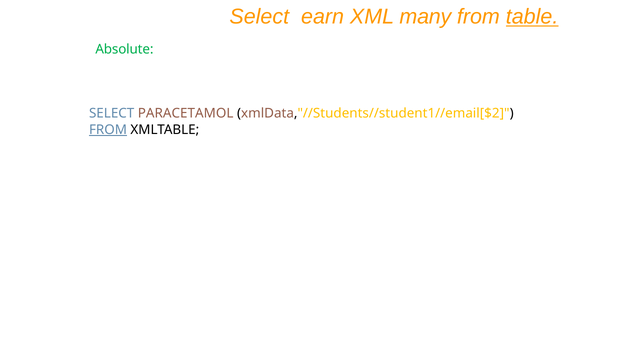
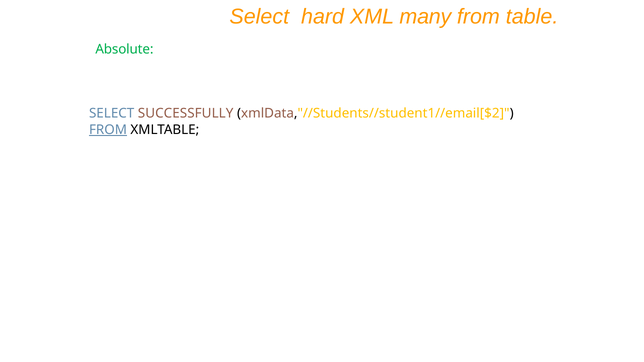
earn: earn -> hard
table underline: present -> none
PARACETAMOL: PARACETAMOL -> SUCCESSFULLY
